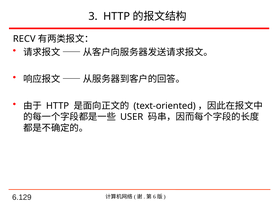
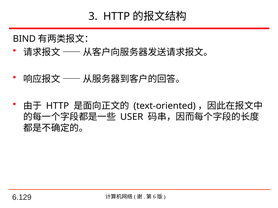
RECV: RECV -> BIND
